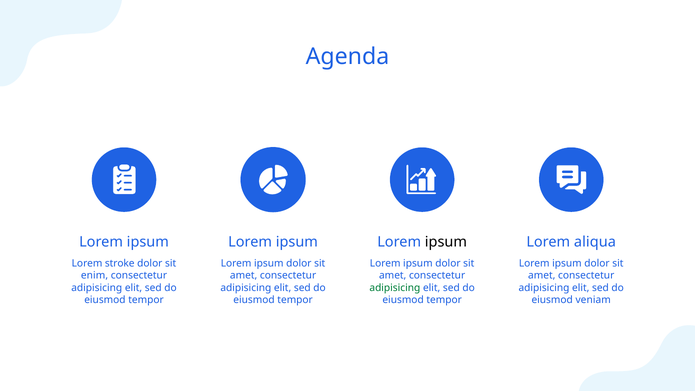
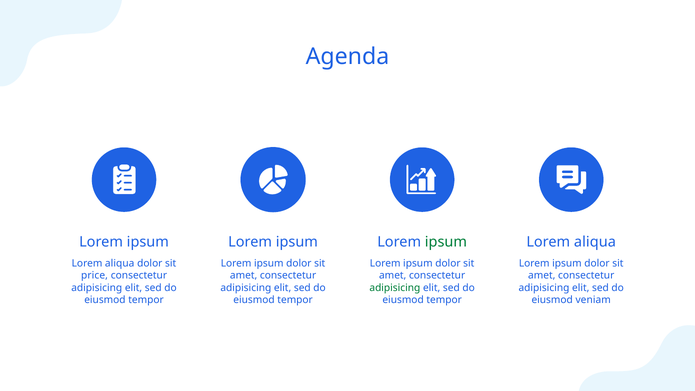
ipsum at (446, 242) colour: black -> green
stroke at (120, 263): stroke -> aliqua
enim: enim -> price
